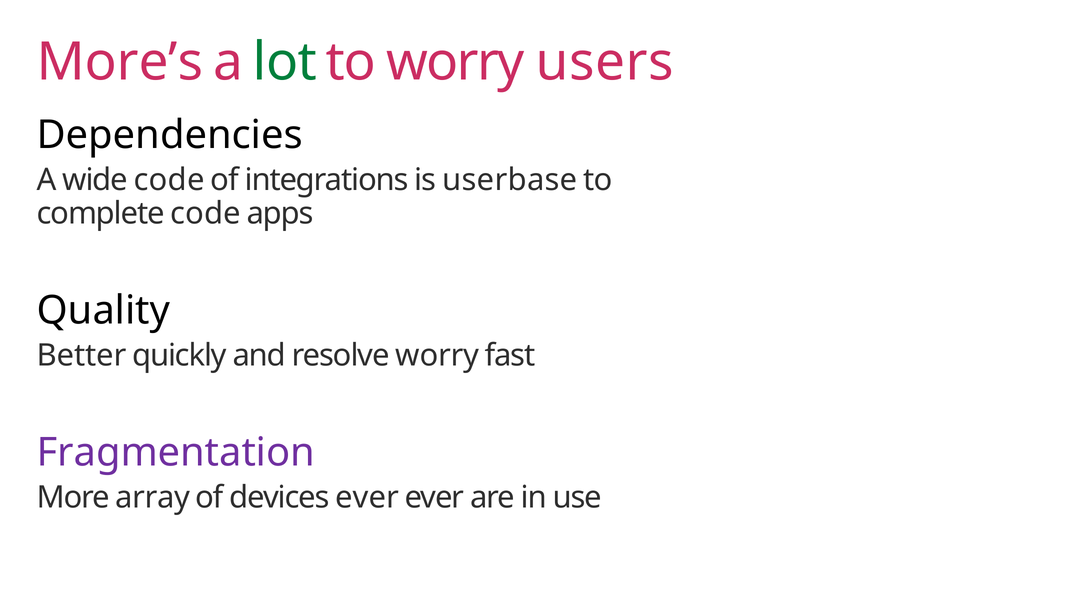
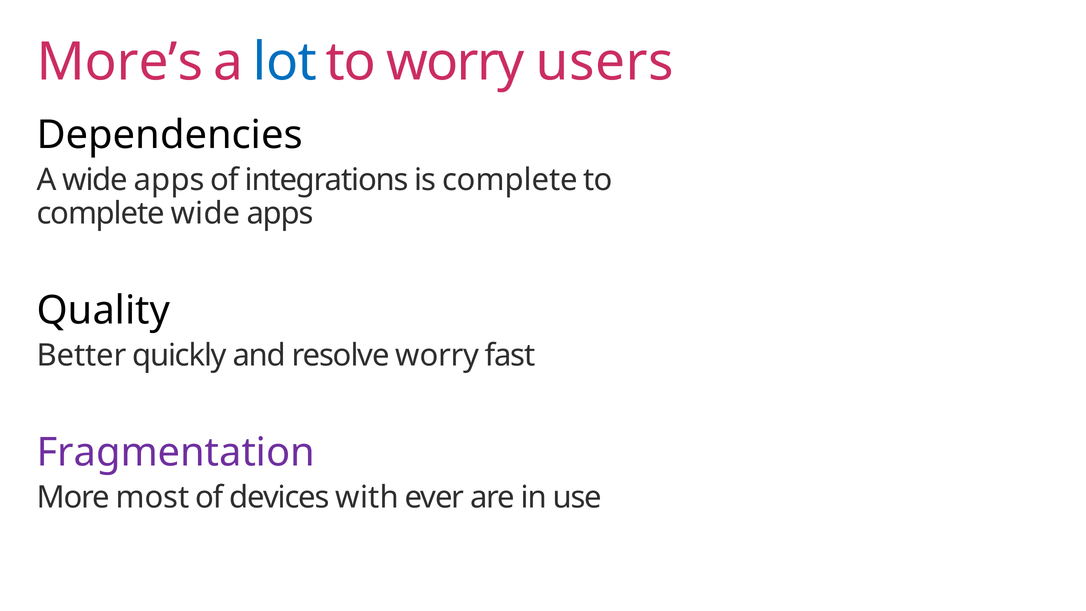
lot colour: green -> blue
A wide code: code -> apps
is userbase: userbase -> complete
complete code: code -> wide
array: array -> most
devices ever: ever -> with
